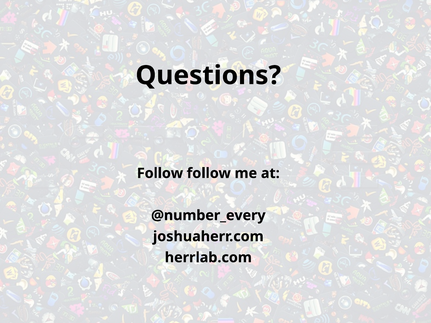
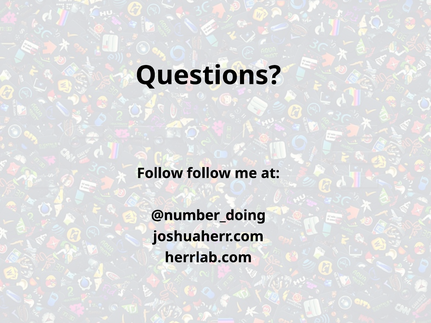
@number_every: @number_every -> @number_doing
